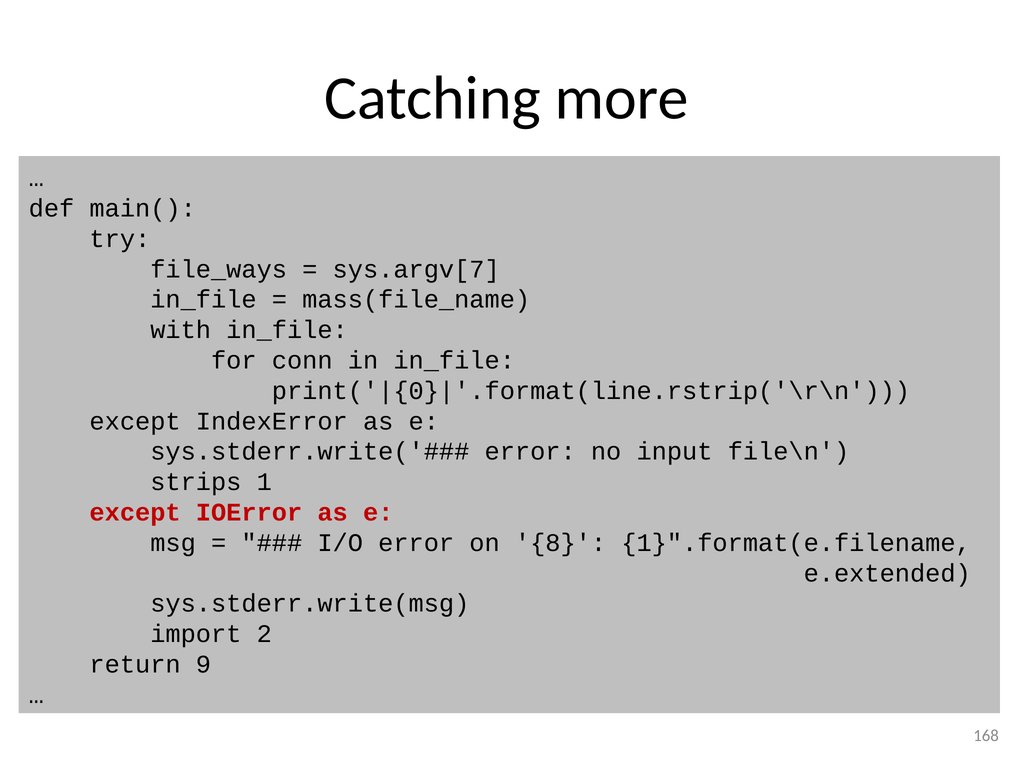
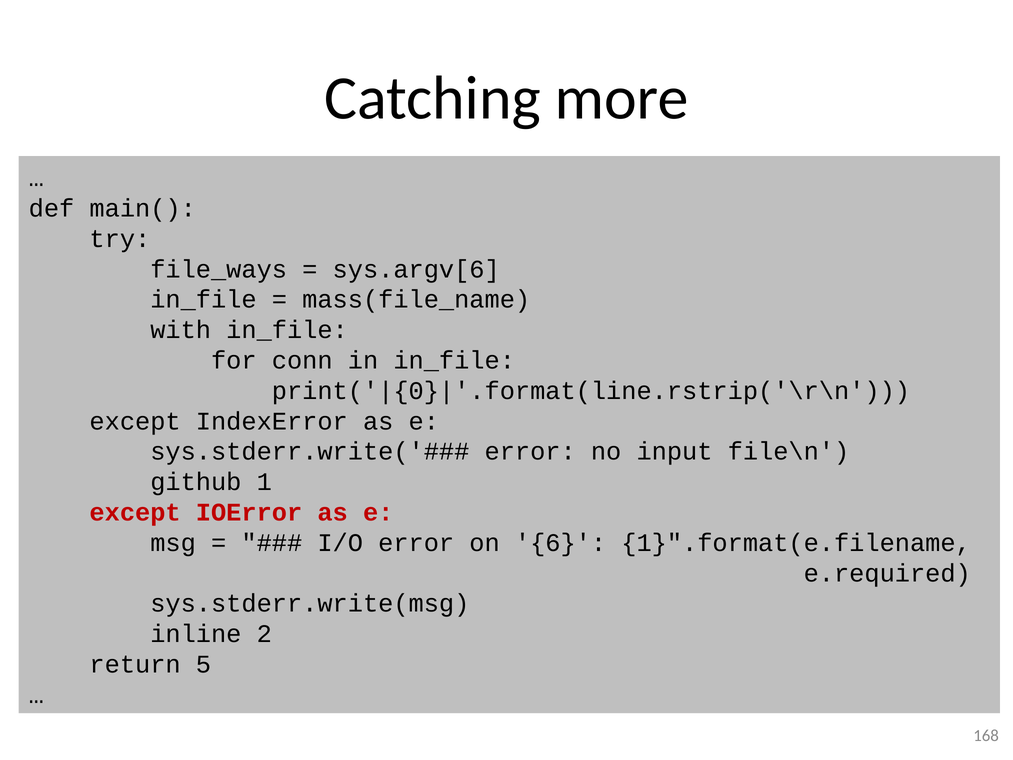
sys.argv[7: sys.argv[7 -> sys.argv[6
strips: strips -> github
8: 8 -> 6
e.extended: e.extended -> e.required
import: import -> inline
9: 9 -> 5
